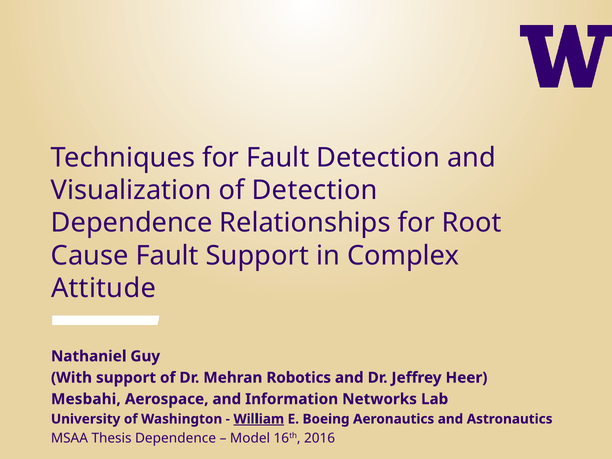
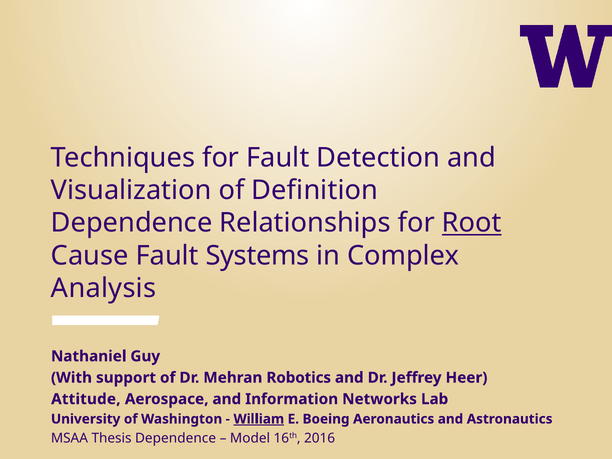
of Detection: Detection -> Definition
Root underline: none -> present
Fault Support: Support -> Systems
Attitude: Attitude -> Analysis
Mesbahi: Mesbahi -> Attitude
